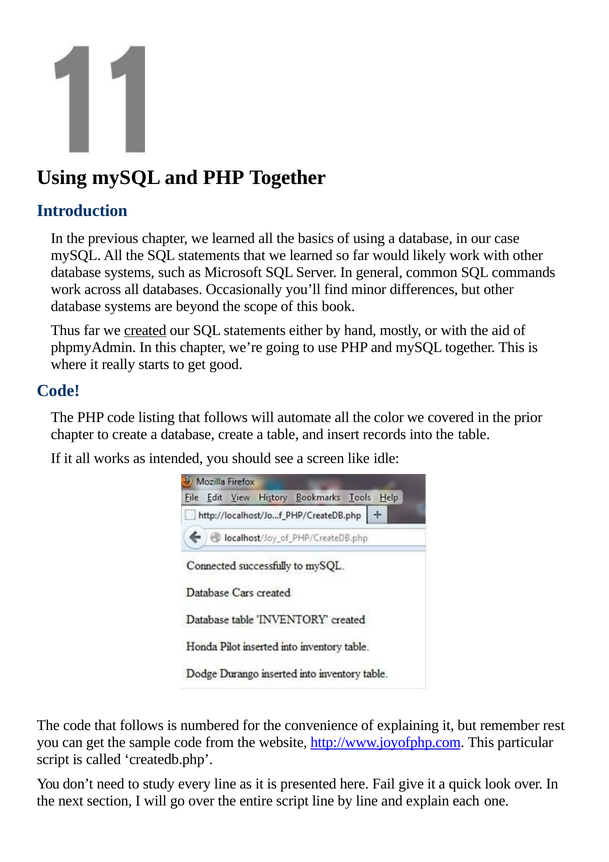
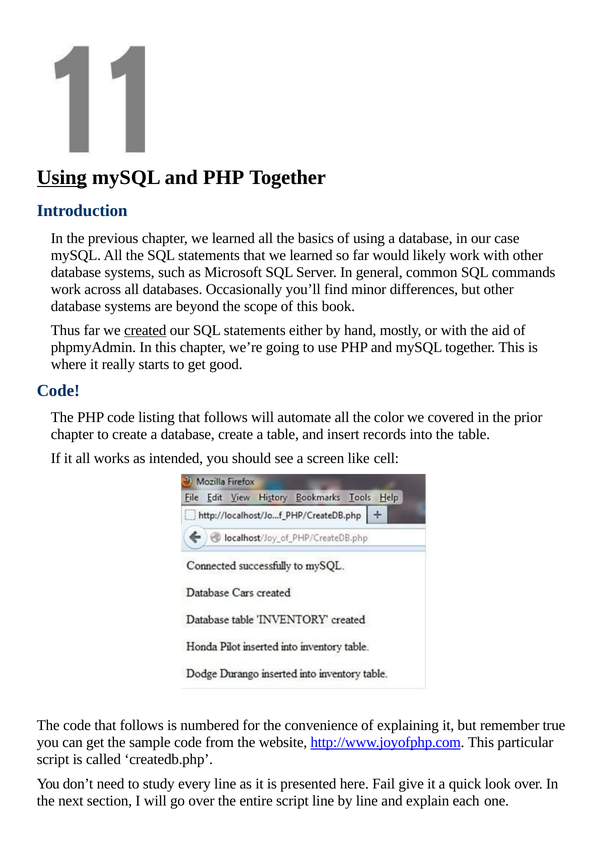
Using at (62, 178) underline: none -> present
idle: idle -> cell
rest: rest -> true
